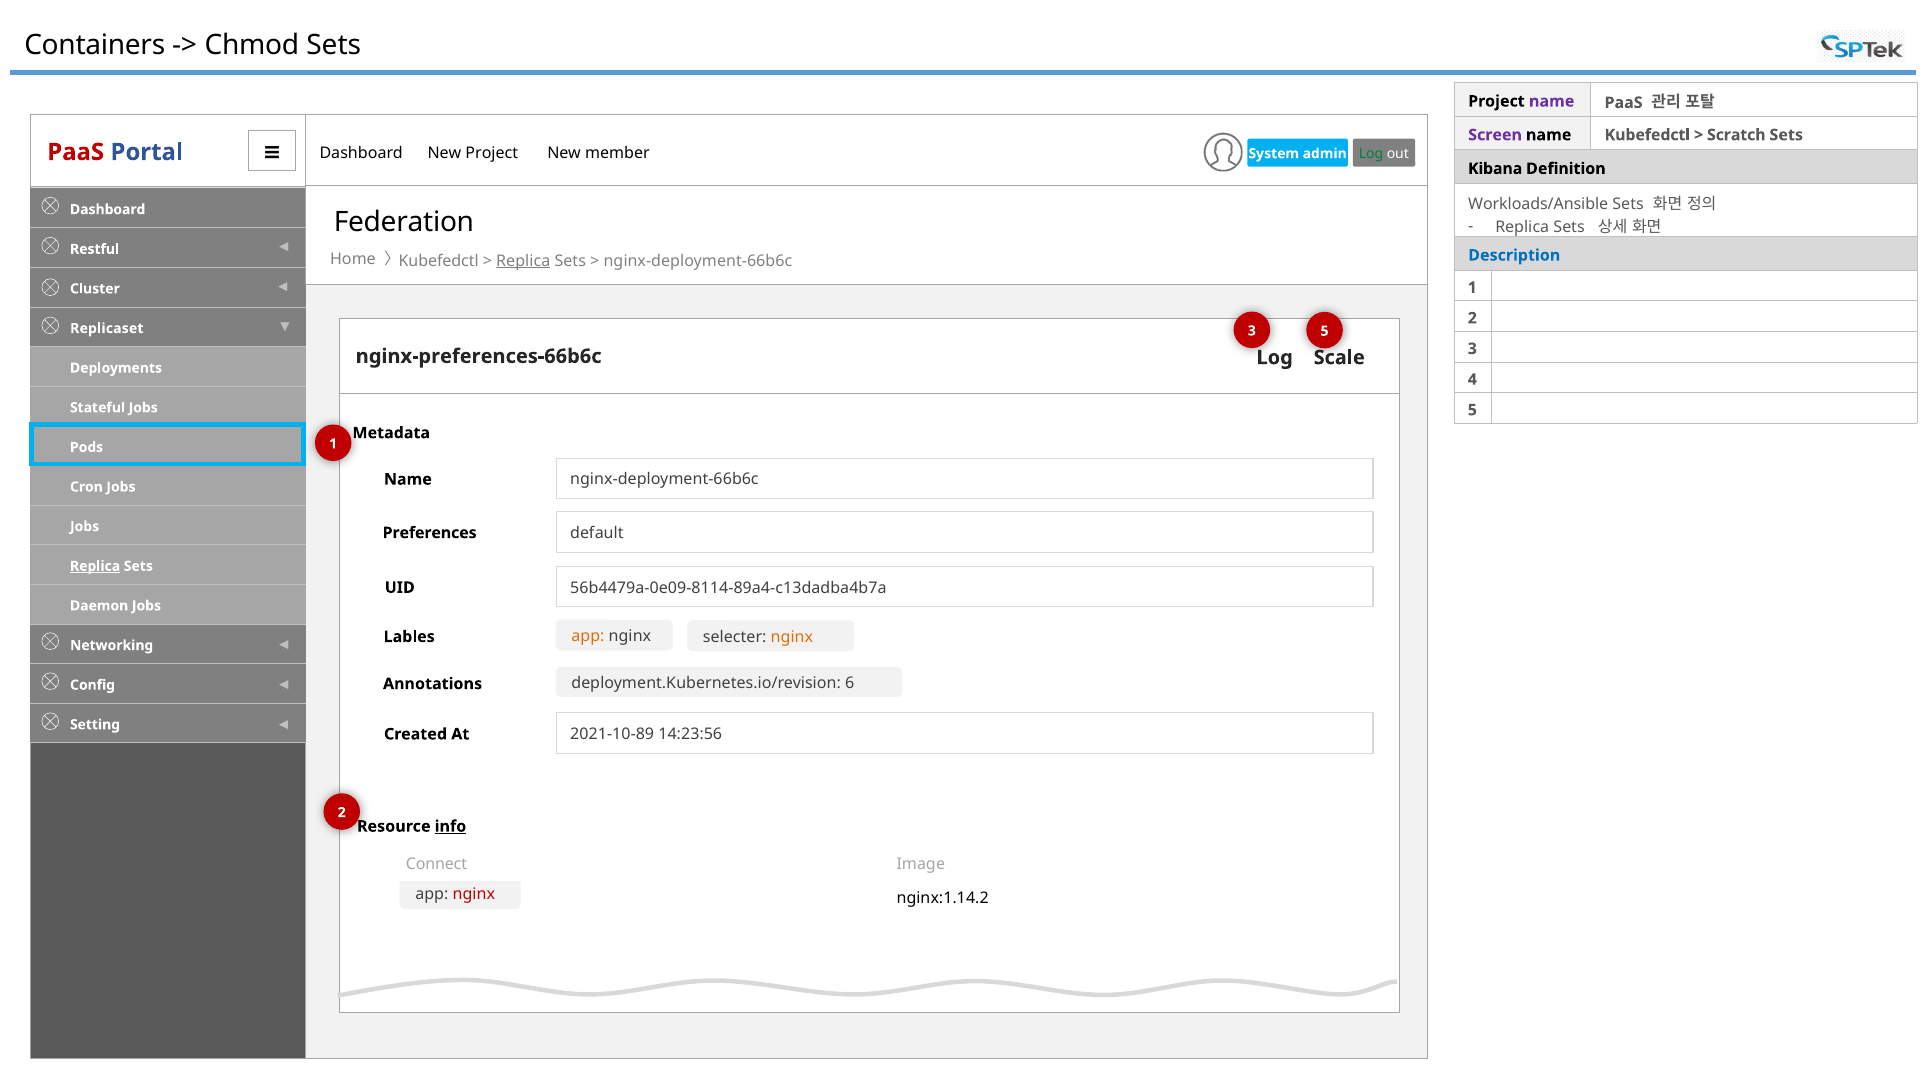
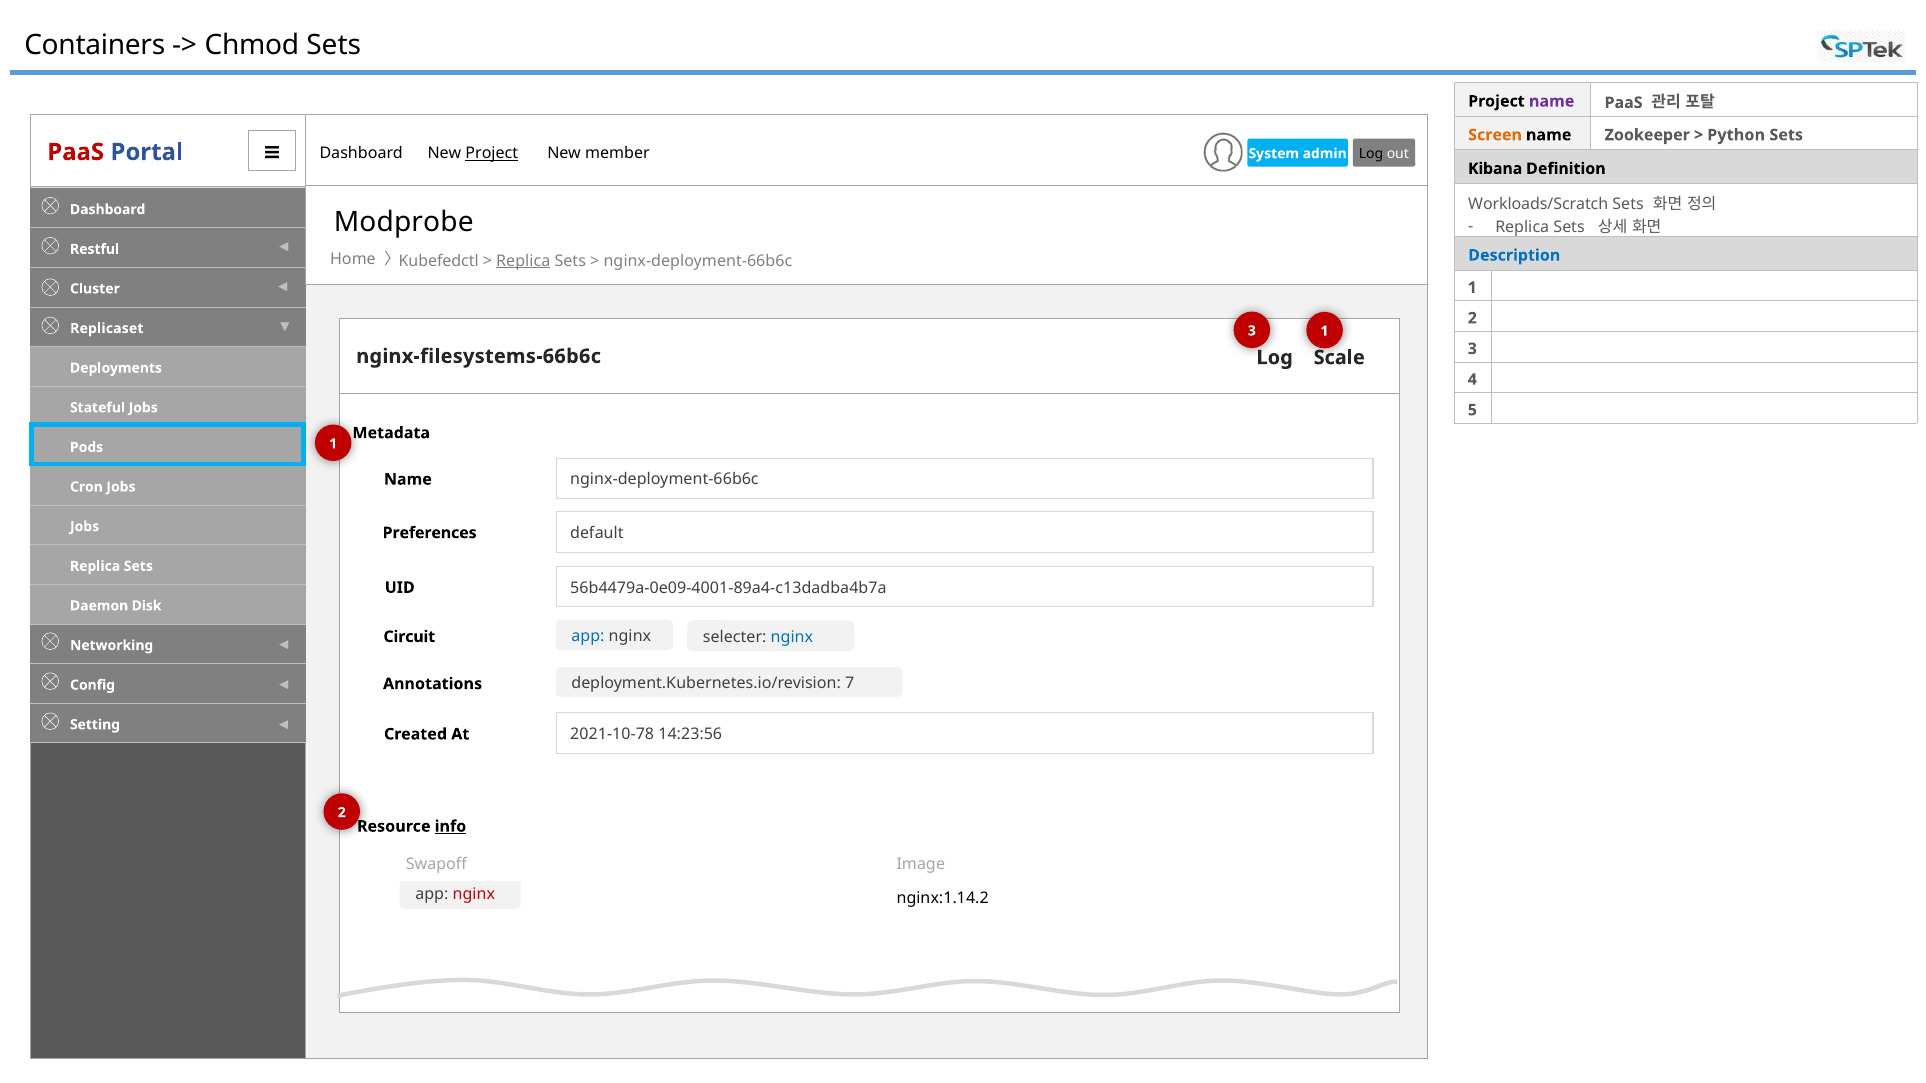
Screen colour: purple -> orange
name Kubefedctl: Kubefedctl -> Zookeeper
Scratch: Scratch -> Python
Project at (492, 153) underline: none -> present
Log at (1371, 154) colour: green -> black
Workloads/Ansible: Workloads/Ansible -> Workloads/Scratch
Federation: Federation -> Modprobe
3 5: 5 -> 1
nginx-preferences-66b6c: nginx-preferences-66b6c -> nginx-filesystems-66b6c
Replica at (95, 566) underline: present -> none
56b4479a-0e09-8114-89a4-c13dadba4b7a: 56b4479a-0e09-8114-89a4-c13dadba4b7a -> 56b4479a-0e09-4001-89a4-c13dadba4b7a
Jobs at (146, 606): Jobs -> Disk
app at (588, 636) colour: orange -> blue
nginx at (792, 637) colour: orange -> blue
Lables: Lables -> Circuit
6: 6 -> 7
2021-10-89: 2021-10-89 -> 2021-10-78
Connect: Connect -> Swapoff
